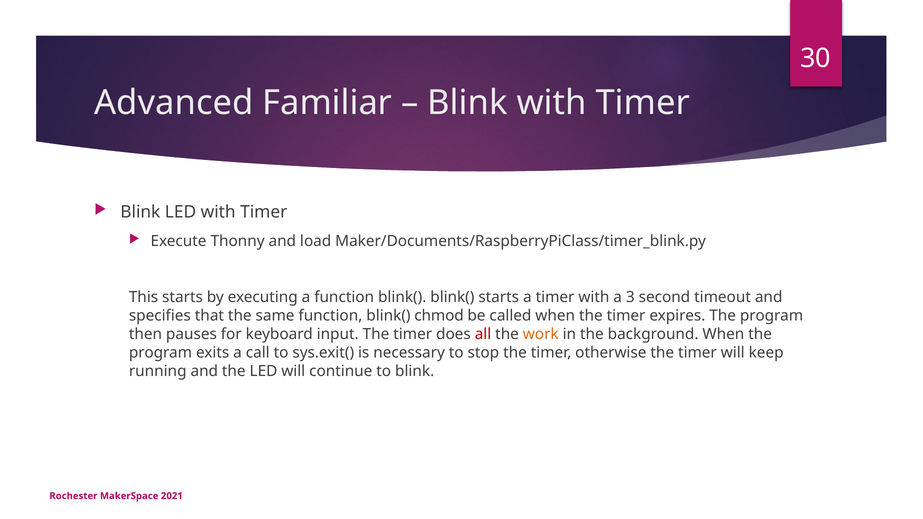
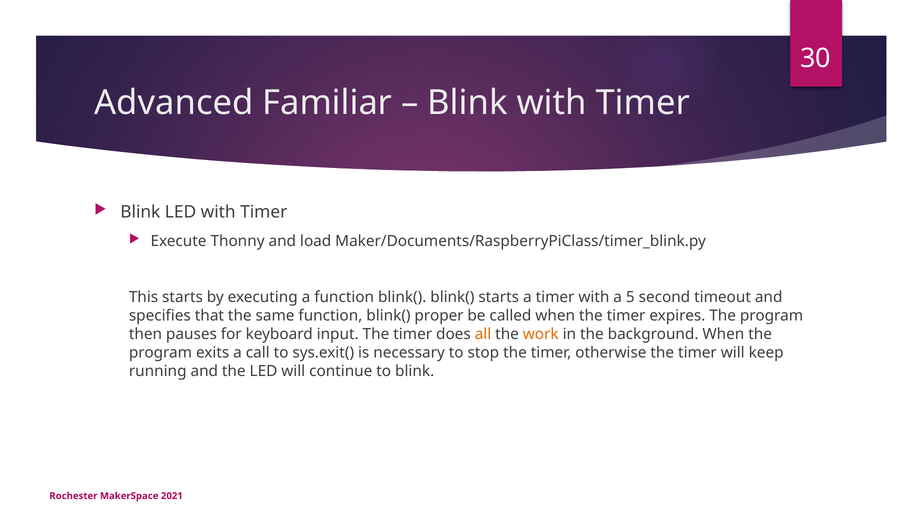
3: 3 -> 5
chmod: chmod -> proper
all colour: red -> orange
